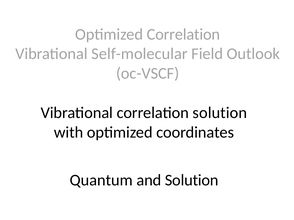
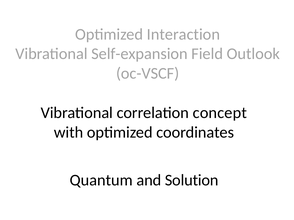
Optimized Correlation: Correlation -> Interaction
Self-molecular: Self-molecular -> Self-expansion
correlation solution: solution -> concept
